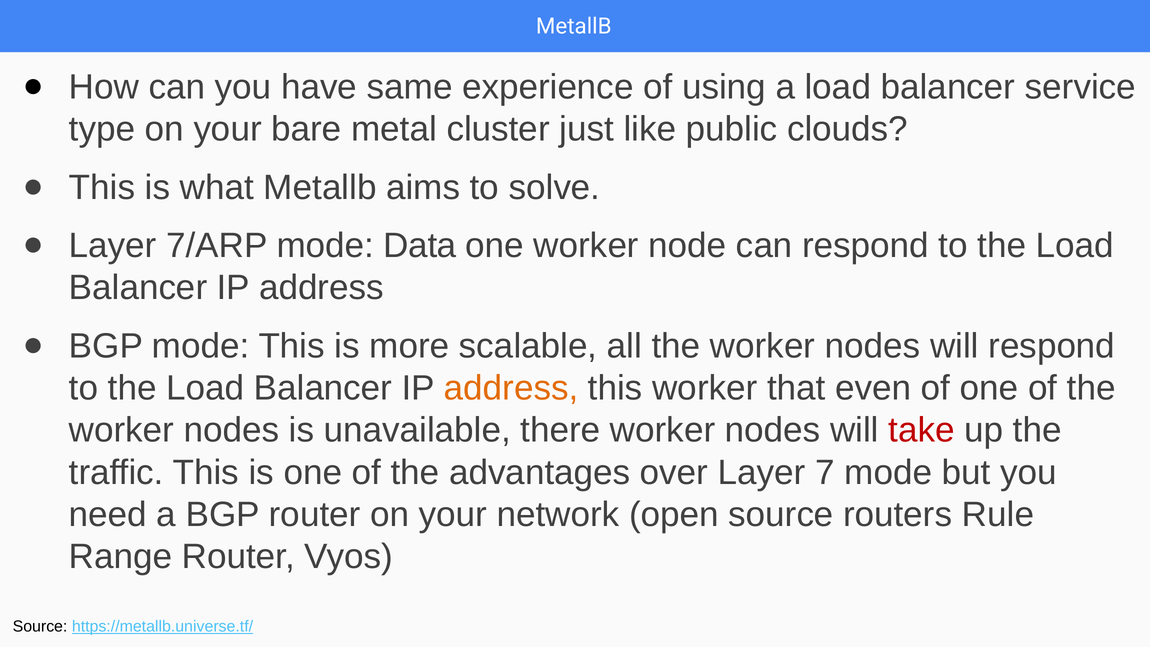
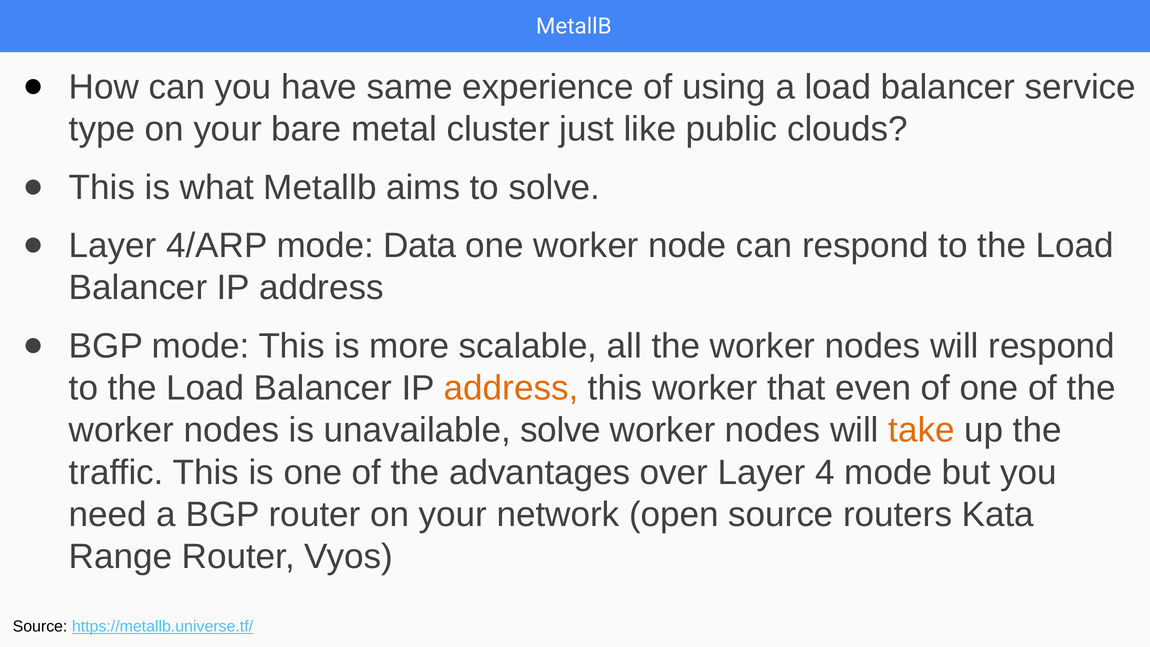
7/ARP: 7/ARP -> 4/ARP
unavailable there: there -> solve
take colour: red -> orange
7: 7 -> 4
Rule: Rule -> Kata
